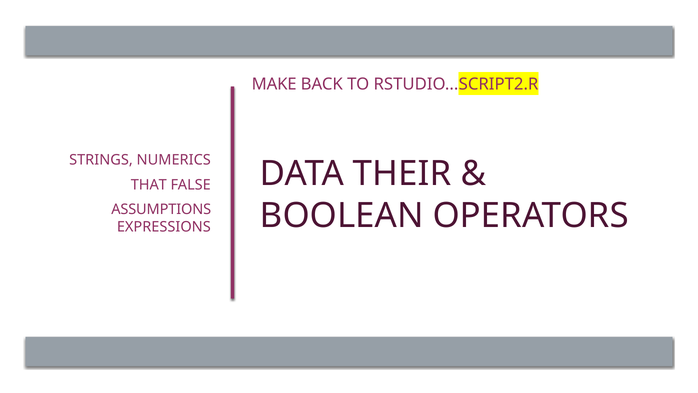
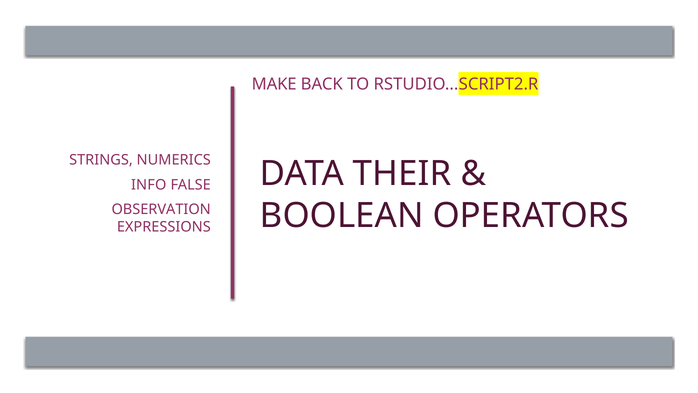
THAT: THAT -> INFO
ASSUMPTIONS: ASSUMPTIONS -> OBSERVATION
